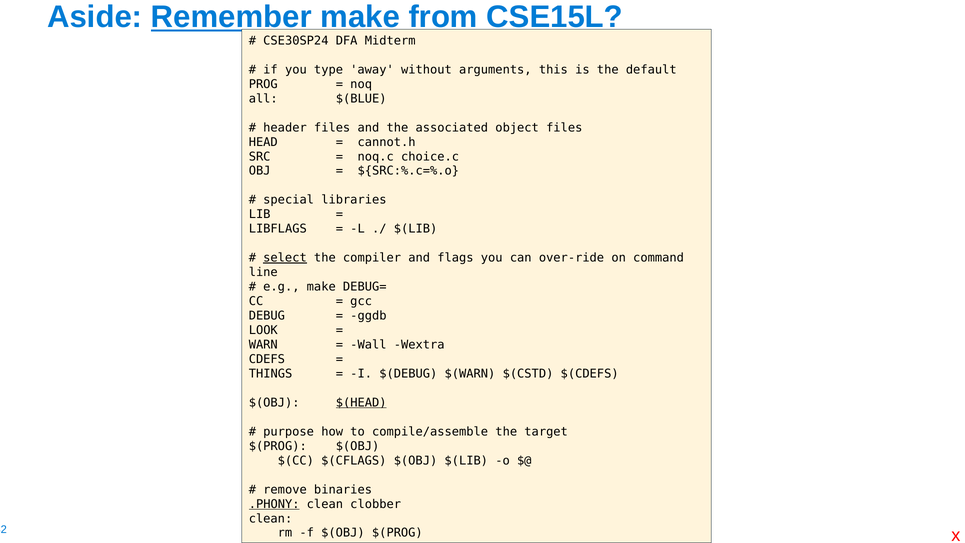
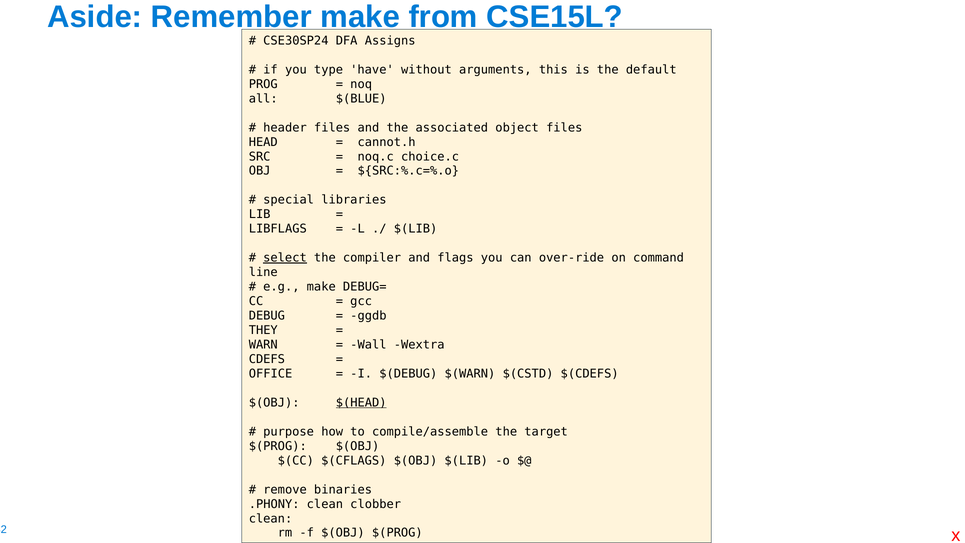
Remember underline: present -> none
Midterm: Midterm -> Assigns
away: away -> have
LOOK: LOOK -> THEY
THINGS: THINGS -> OFFICE
.PHONY underline: present -> none
